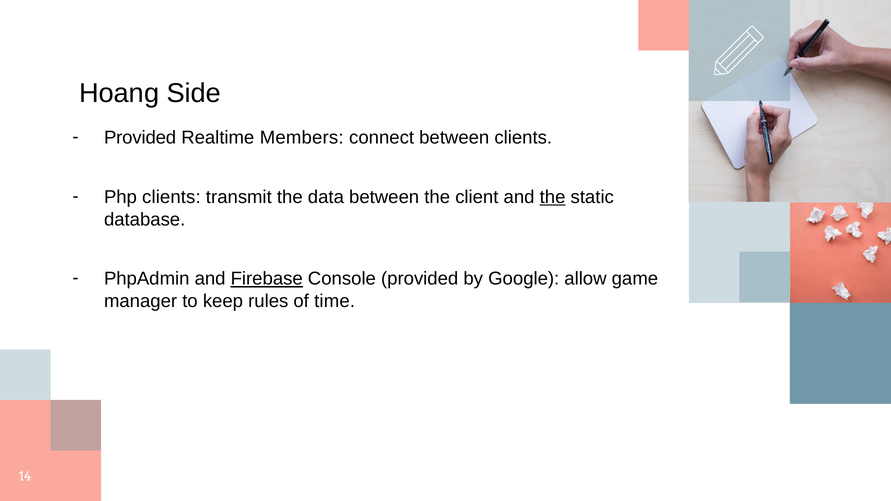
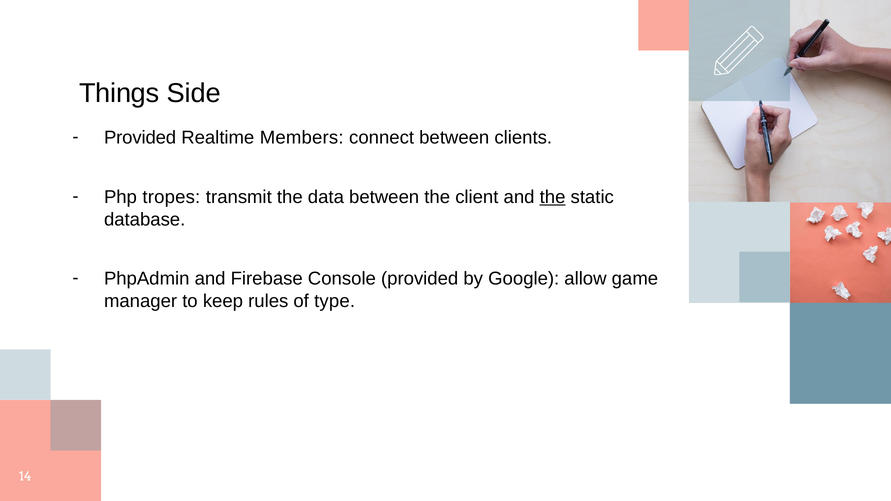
Hoang: Hoang -> Things
Php clients: clients -> tropes
Firebase underline: present -> none
time: time -> type
